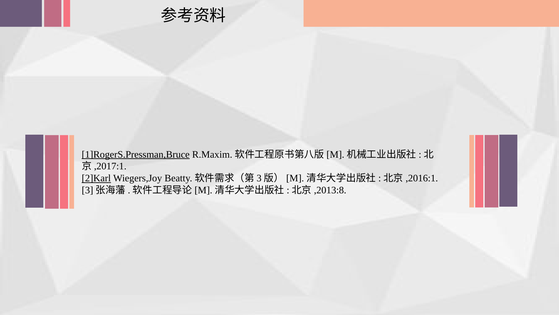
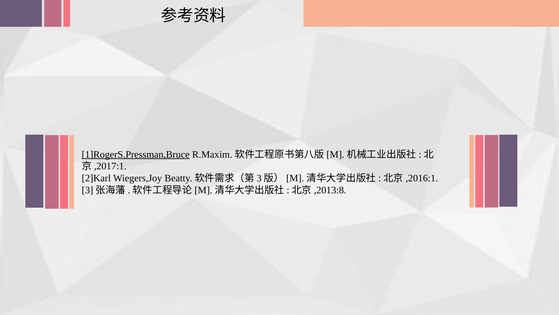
2]Karl underline: present -> none
